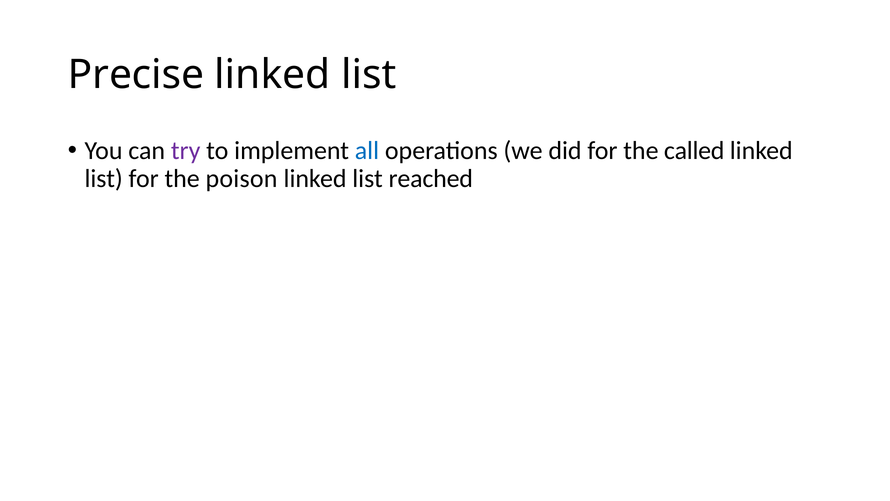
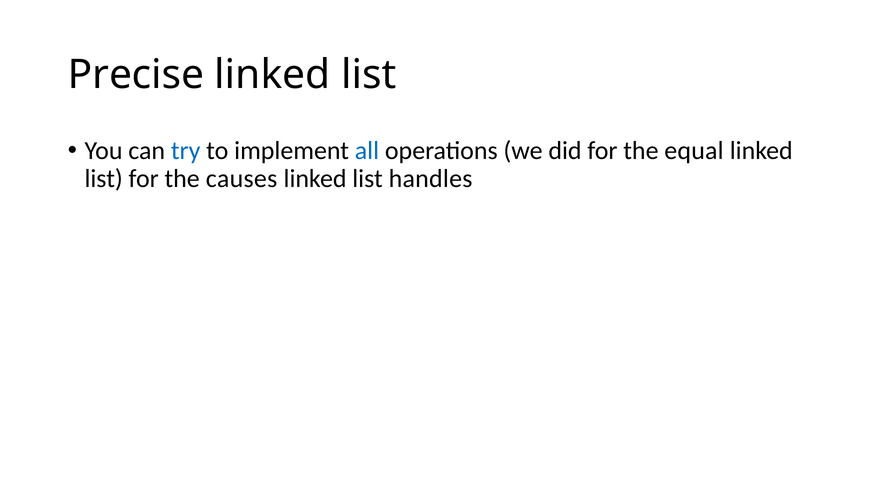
try colour: purple -> blue
called: called -> equal
poison: poison -> causes
reached: reached -> handles
